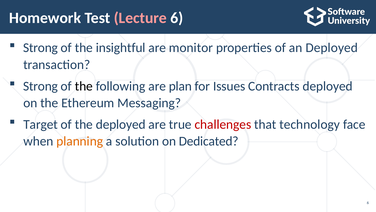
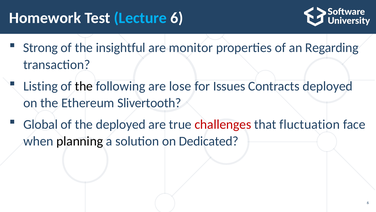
Lecture colour: pink -> light blue
an Deployed: Deployed -> Regarding
Strong at (41, 86): Strong -> Listing
plan: plan -> lose
Messaging: Messaging -> Slivertooth
Target: Target -> Global
technology: technology -> fluctuation
planning colour: orange -> black
